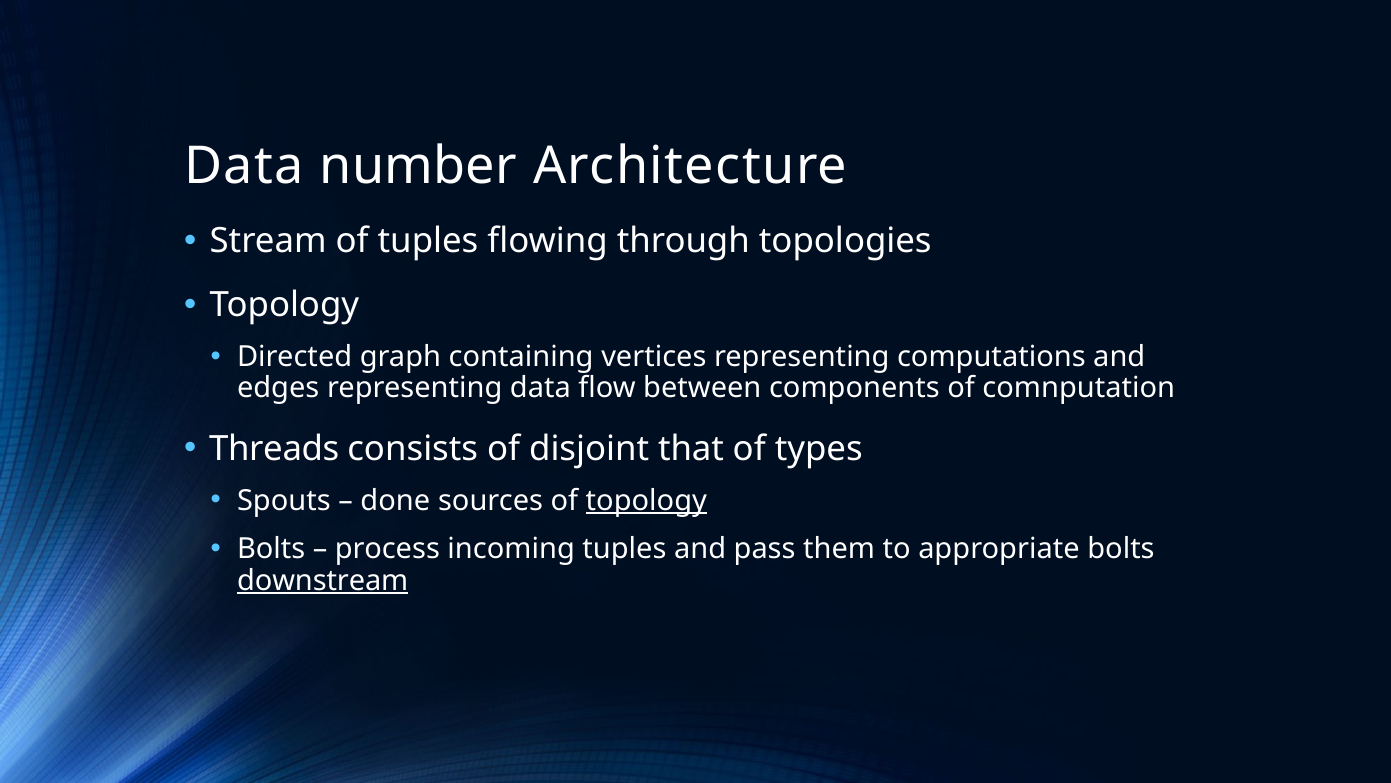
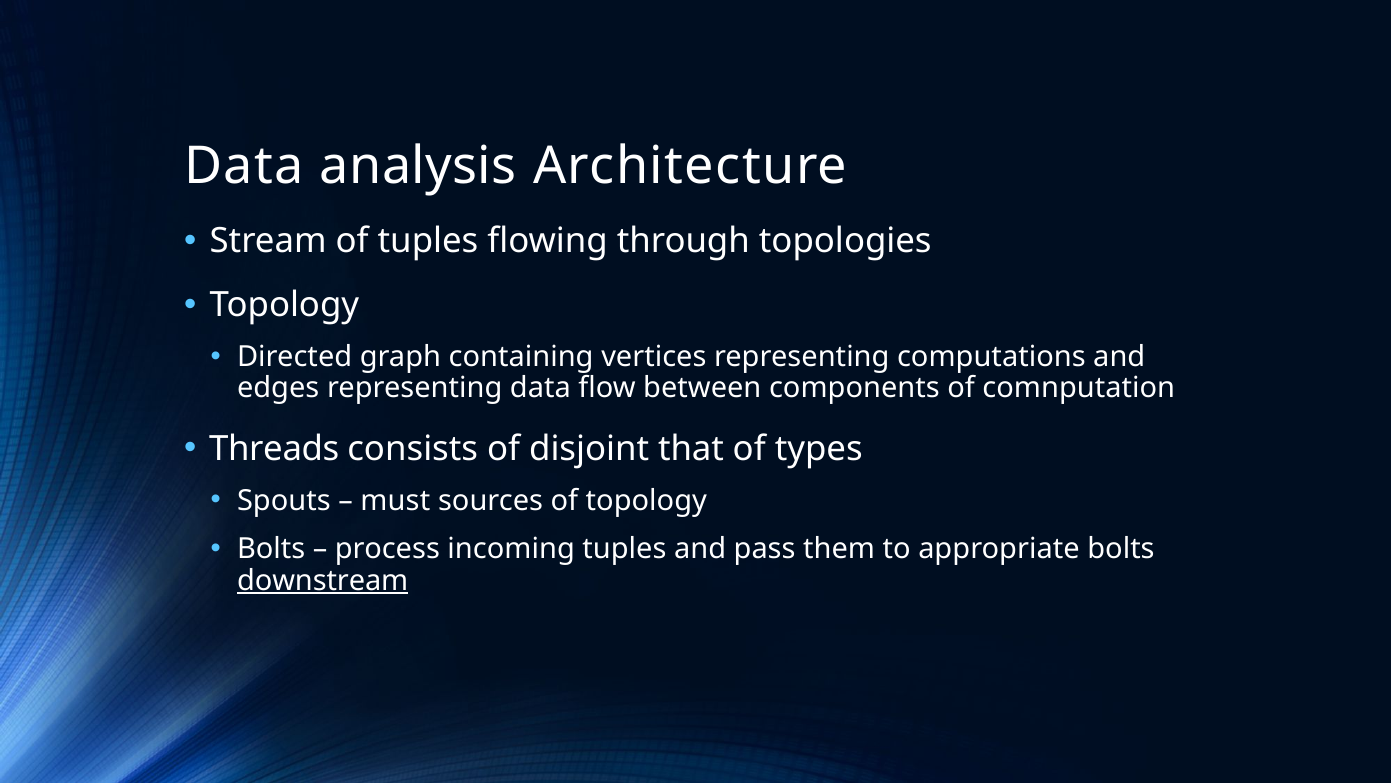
number: number -> analysis
done: done -> must
topology at (646, 500) underline: present -> none
